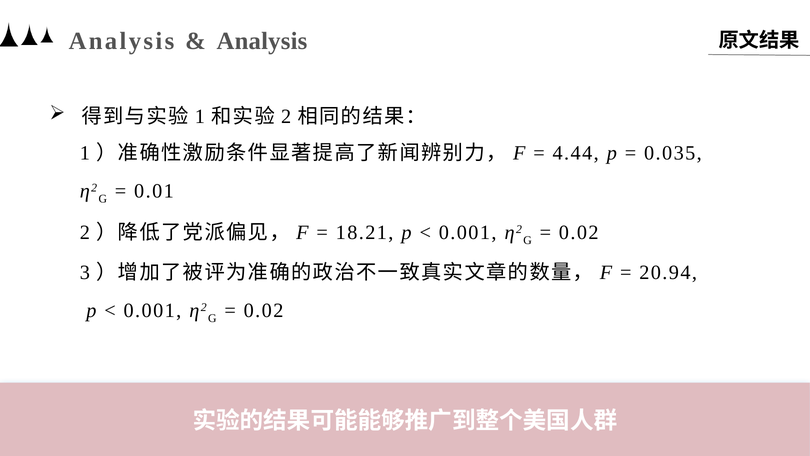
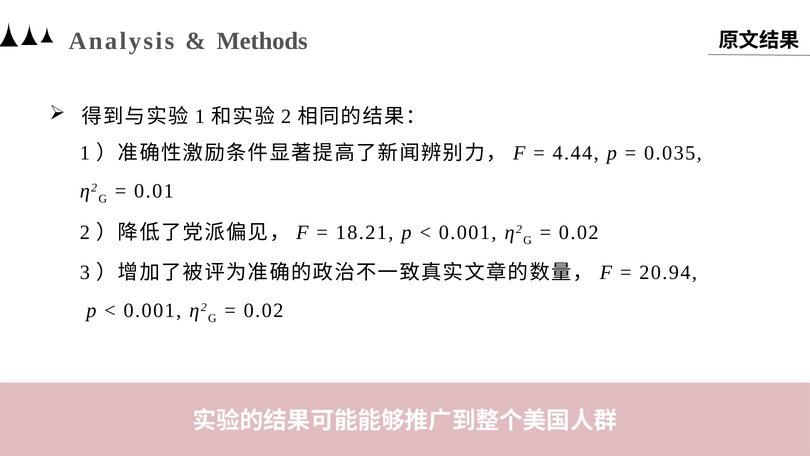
Analysis at (262, 41): Analysis -> Methods
